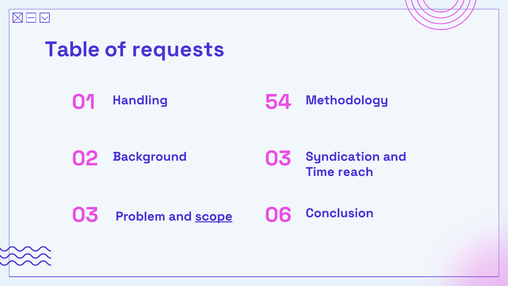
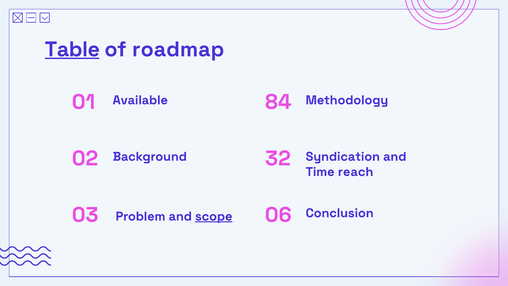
Table underline: none -> present
requests: requests -> roadmap
54: 54 -> 84
Handling: Handling -> Available
02 03: 03 -> 32
